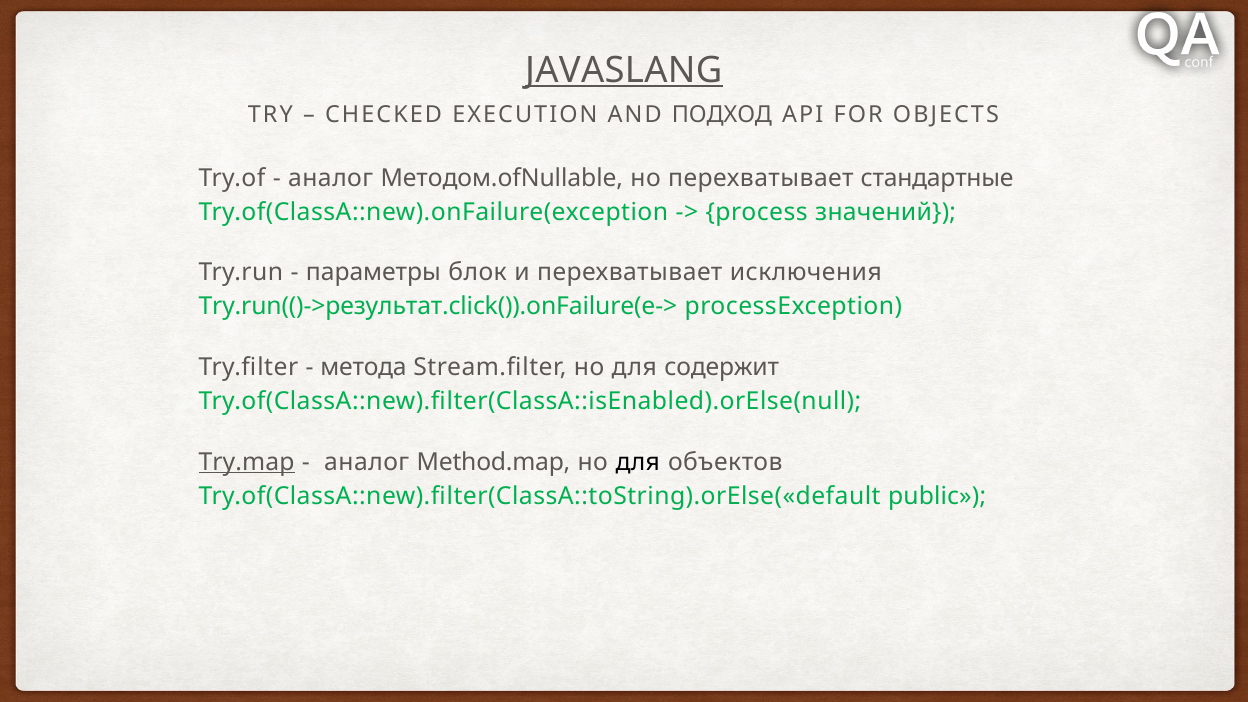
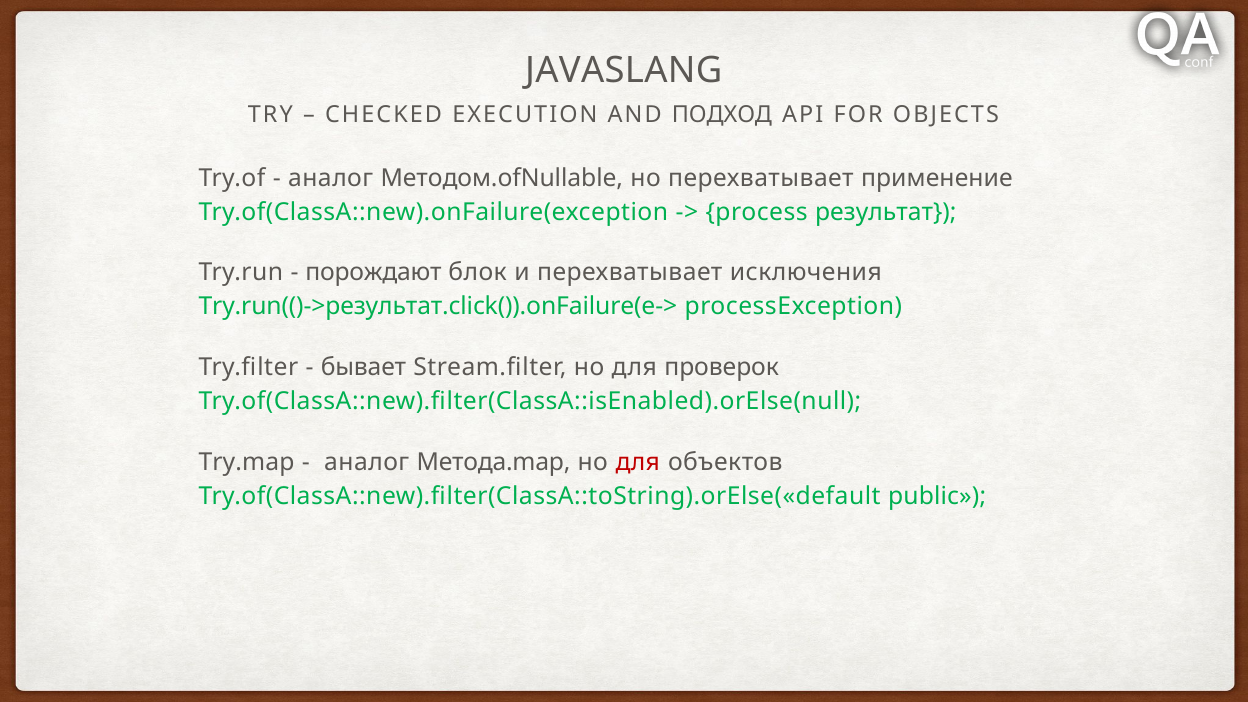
JAVASLANG underline: present -> none
стандартные: стандартные -> применение
значений: значений -> результат
параметры: параметры -> порождают
метода: метода -> бывает
содержит: содержит -> проверок
Try.map underline: present -> none
Method.map: Method.map -> Метода.map
для at (638, 462) colour: black -> red
